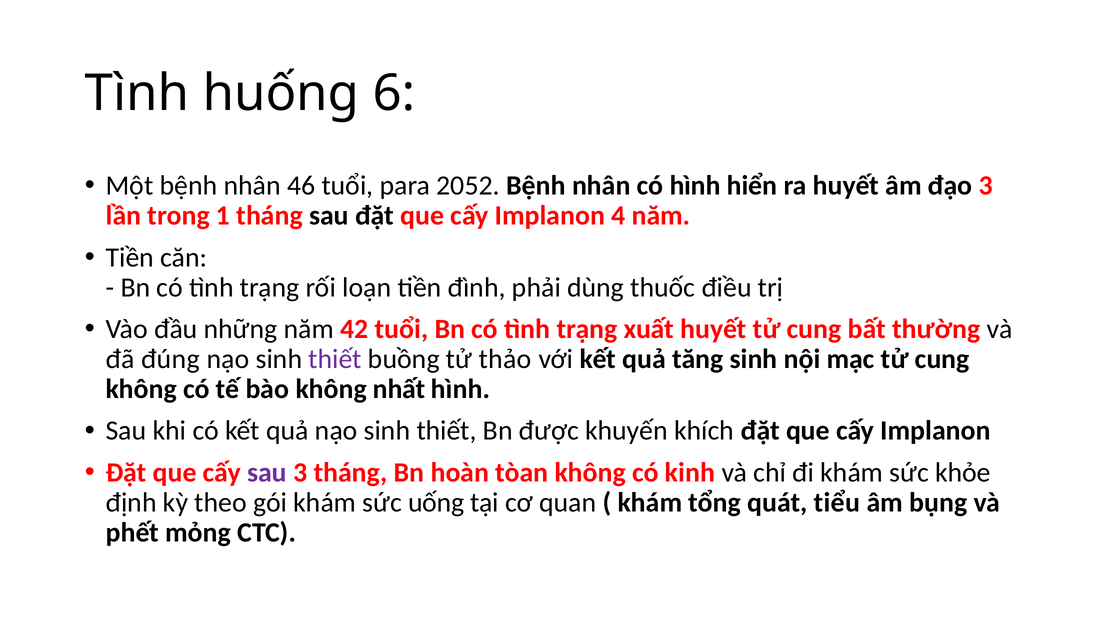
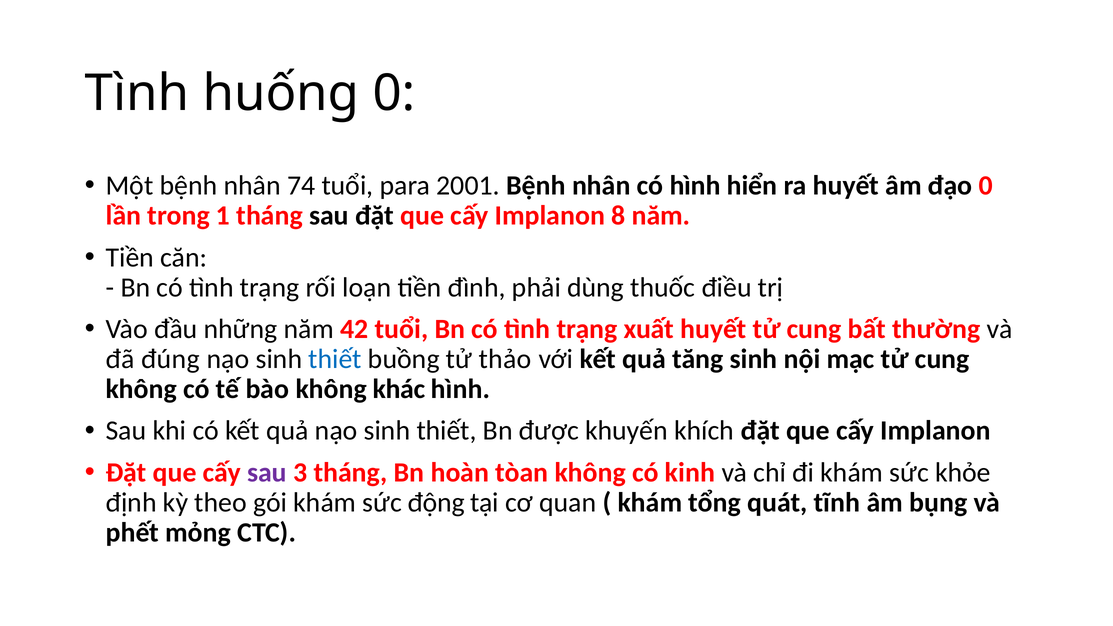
huống 6: 6 -> 0
46: 46 -> 74
2052: 2052 -> 2001
đạo 3: 3 -> 0
4: 4 -> 8
thiết at (335, 359) colour: purple -> blue
nhất: nhất -> khác
uống: uống -> động
tiểu: tiểu -> tĩnh
